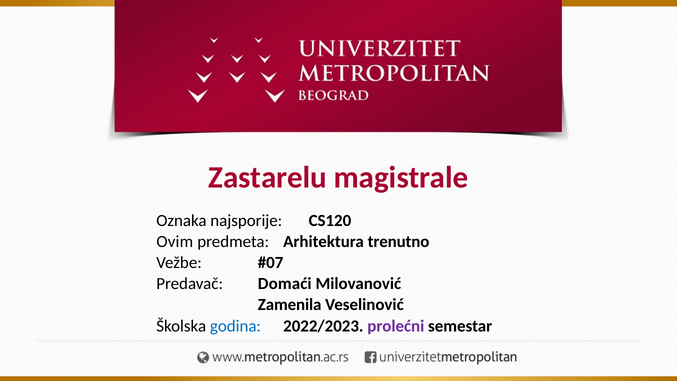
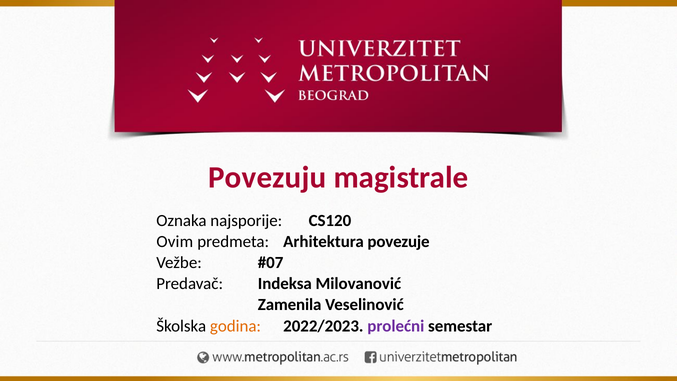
Zastarelu: Zastarelu -> Povezuju
trenutno: trenutno -> povezuje
Domaći: Domaći -> Indeksa
godina colour: blue -> orange
